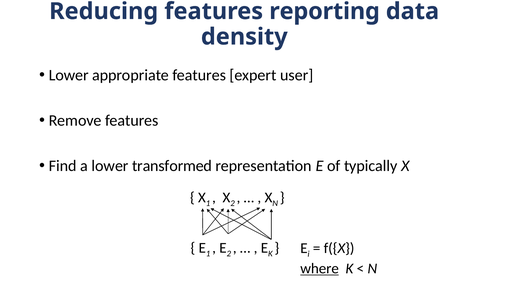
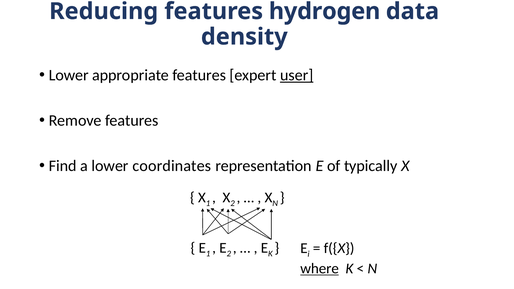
reporting: reporting -> hydrogen
user underline: none -> present
transformed: transformed -> coordinates
